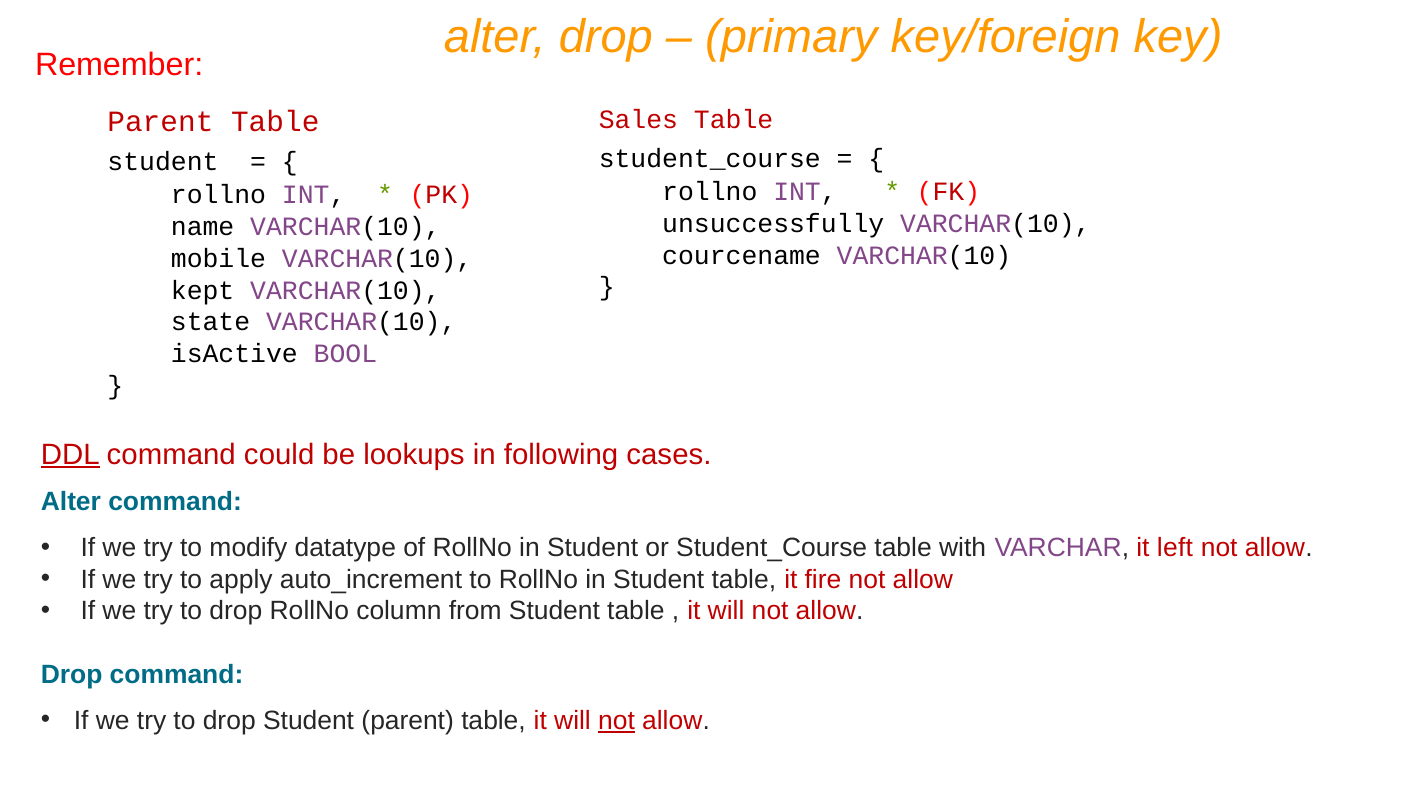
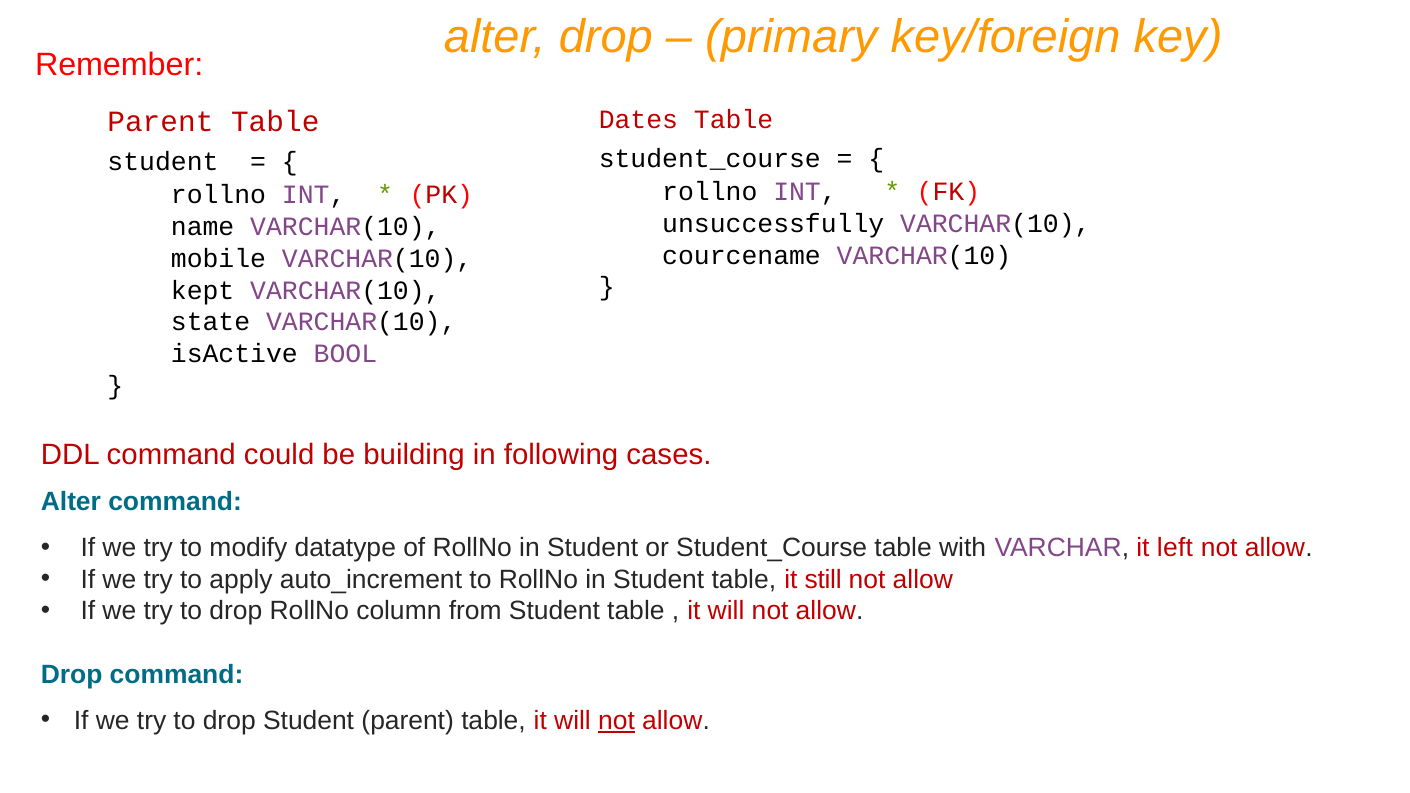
Sales: Sales -> Dates
DDL underline: present -> none
lookups: lookups -> building
fire: fire -> still
